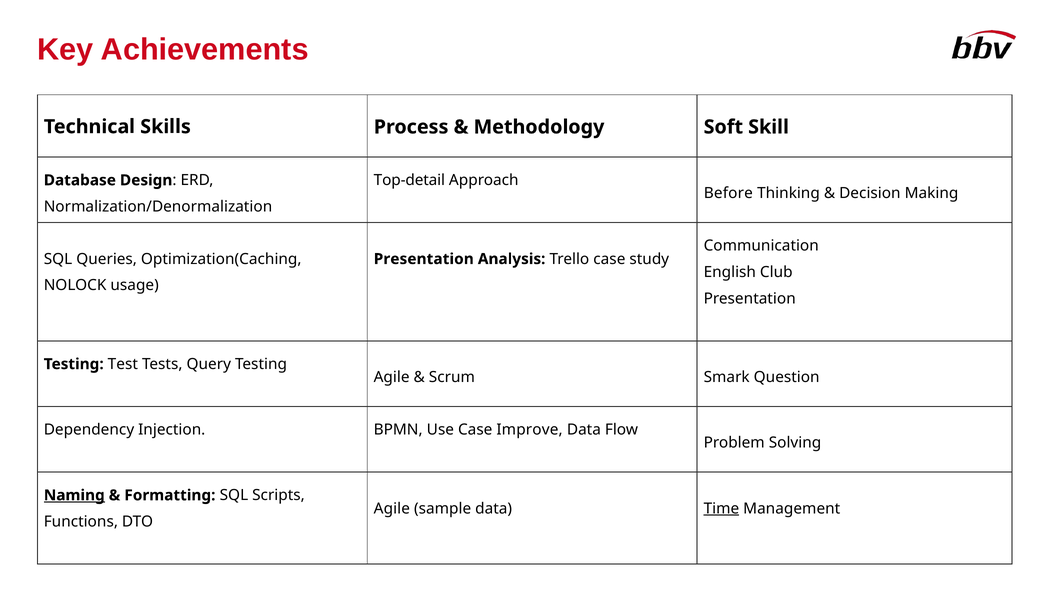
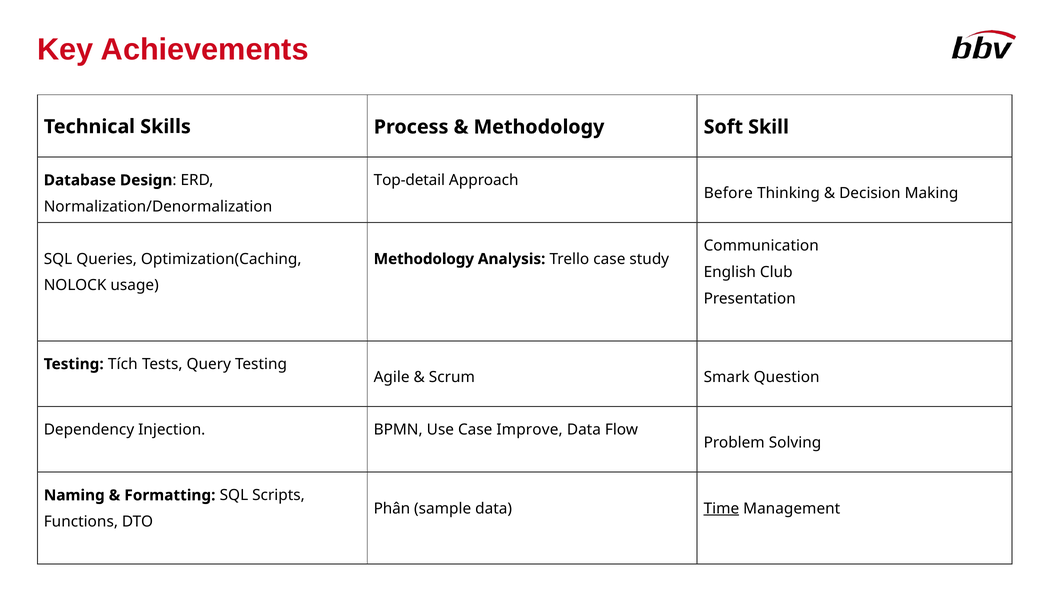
Presentation at (424, 259): Presentation -> Methodology
Test: Test -> Tích
Naming underline: present -> none
Agile at (392, 509): Agile -> Phân
